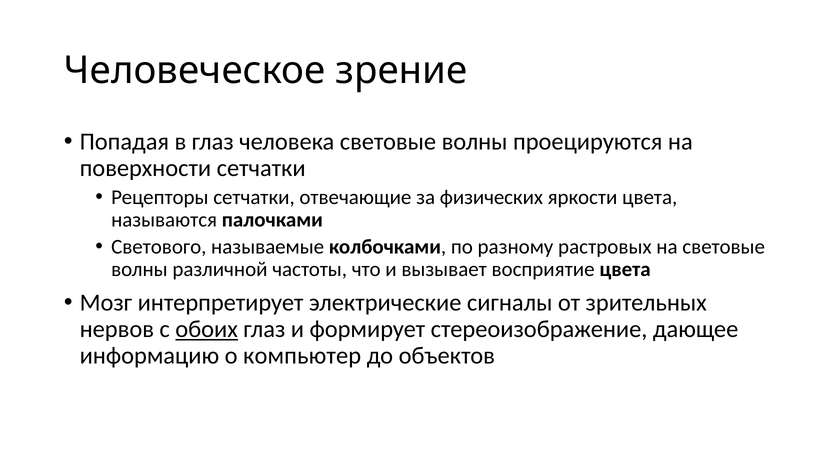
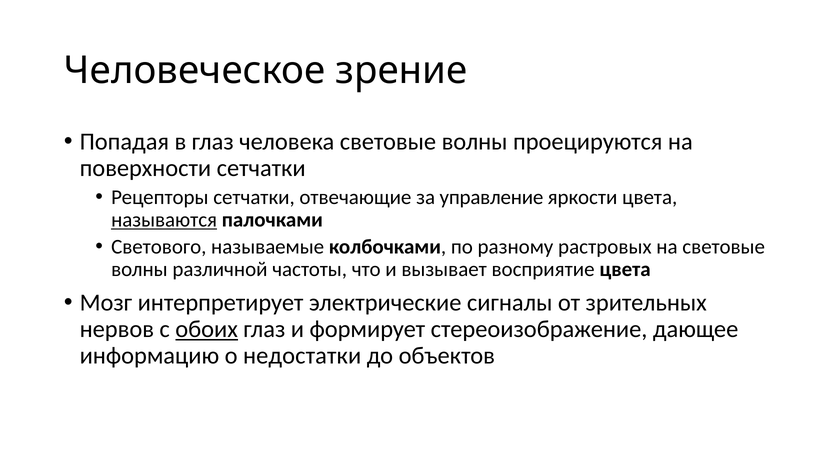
физических: физических -> управление
называются underline: none -> present
компьютер: компьютер -> недостатки
